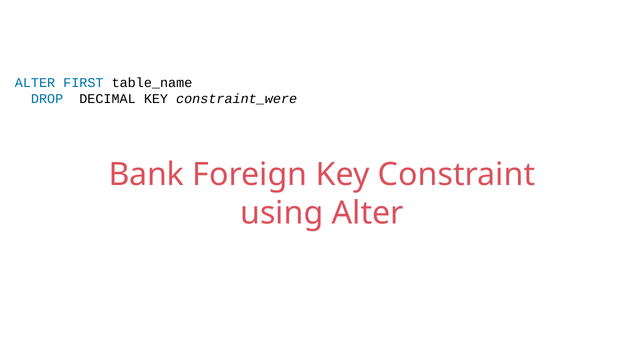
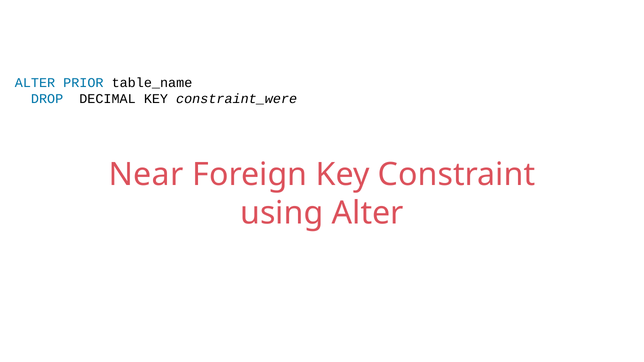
FIRST: FIRST -> PRIOR
Bank: Bank -> Near
